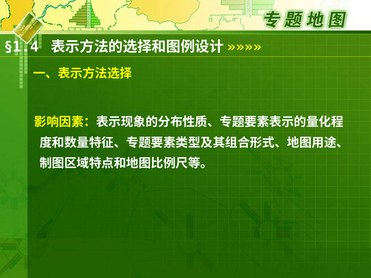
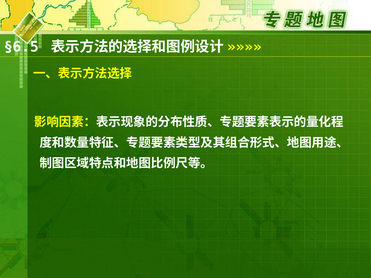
§1.4: §1.4 -> §6.5
